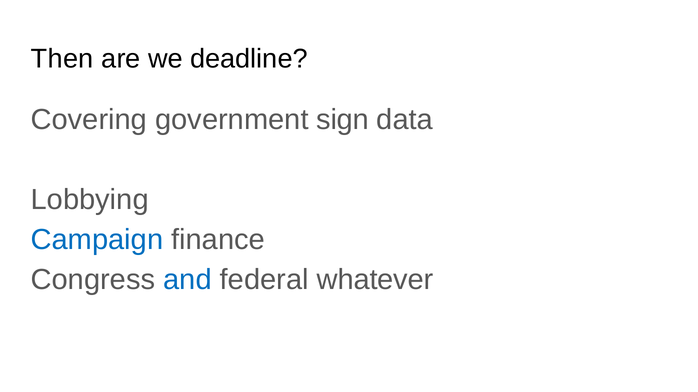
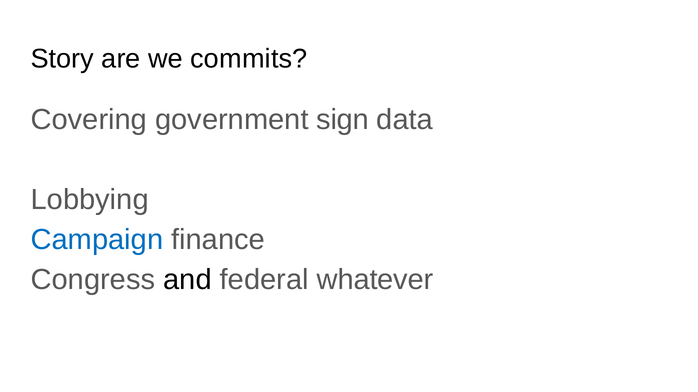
Then: Then -> Story
deadline: deadline -> commits
and colour: blue -> black
